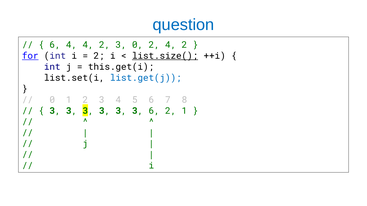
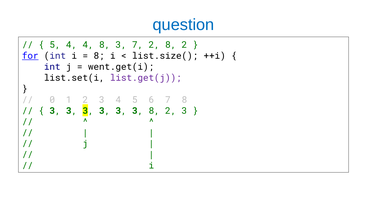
6 at (55, 45): 6 -> 5
4 4 2: 2 -> 8
3 0: 0 -> 7
2 4: 4 -> 8
2 at (99, 56): 2 -> 8
list.size( underline: present -> none
this.get(i: this.get(i -> went.get(i
list.get(j colour: blue -> purple
3 6: 6 -> 8
1 at (184, 111): 1 -> 3
